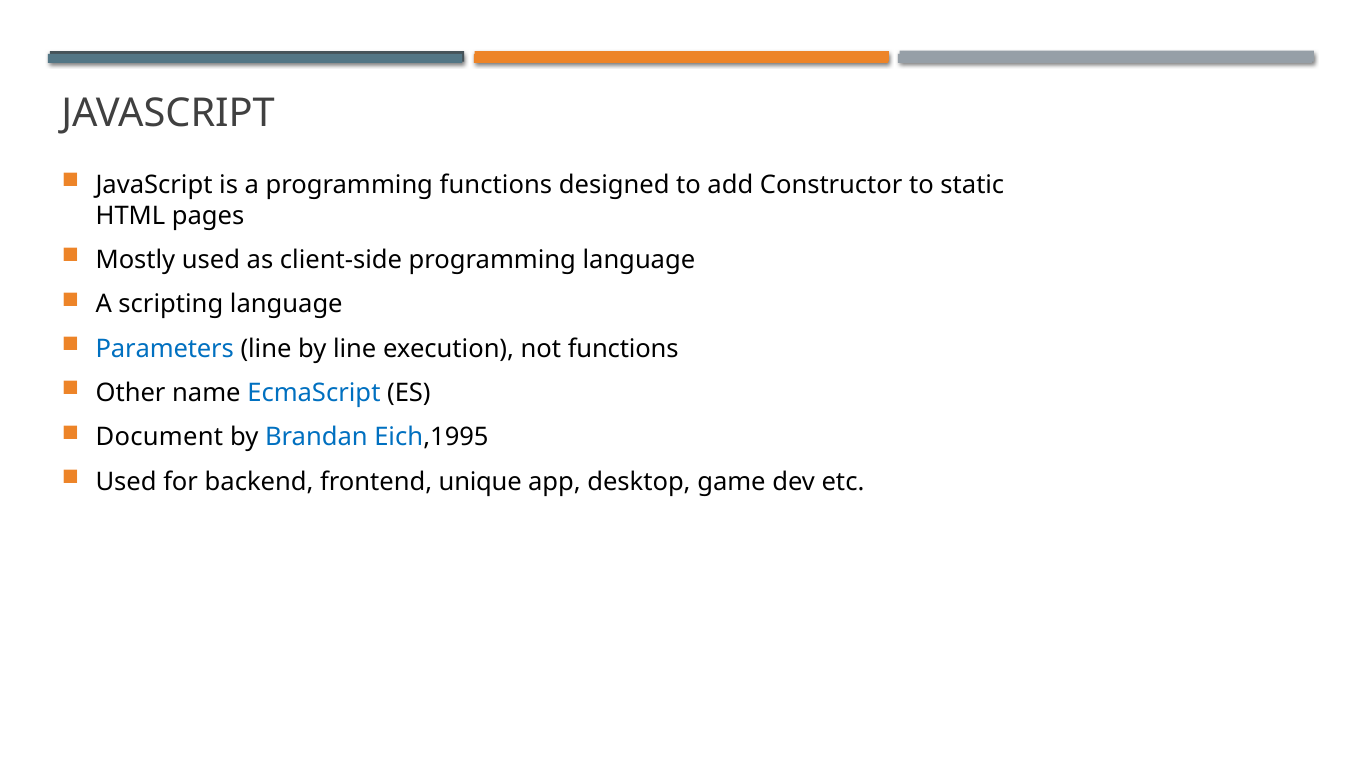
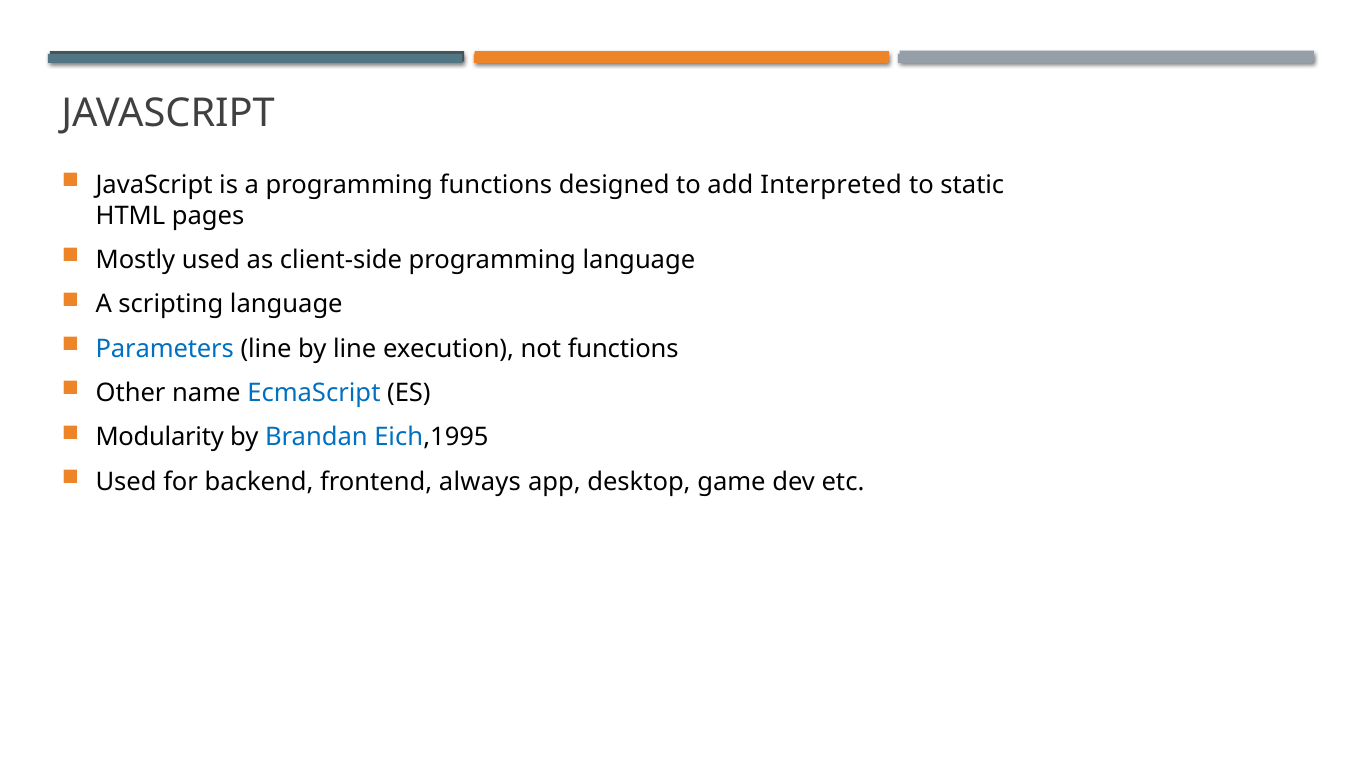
Constructor: Constructor -> Interpreted
Document: Document -> Modularity
unique: unique -> always
